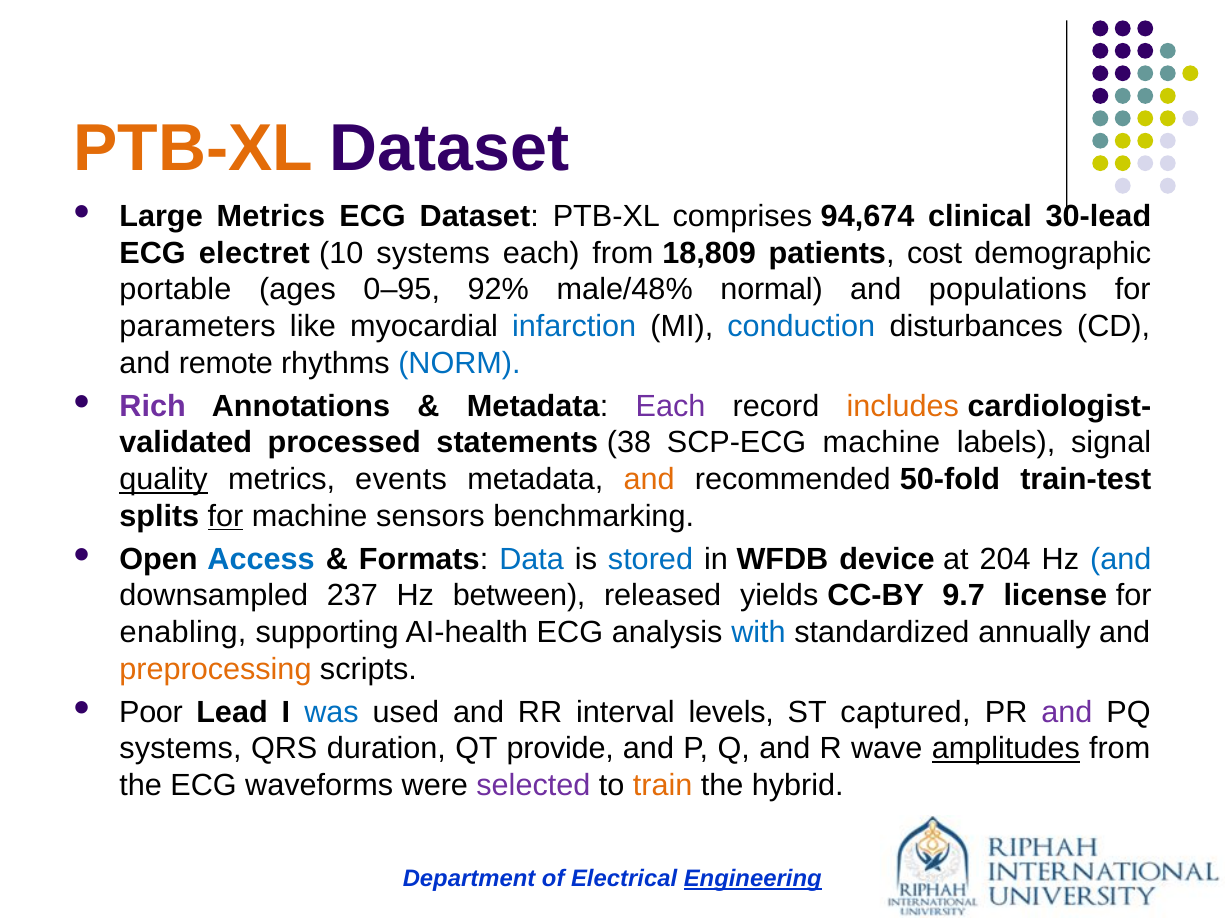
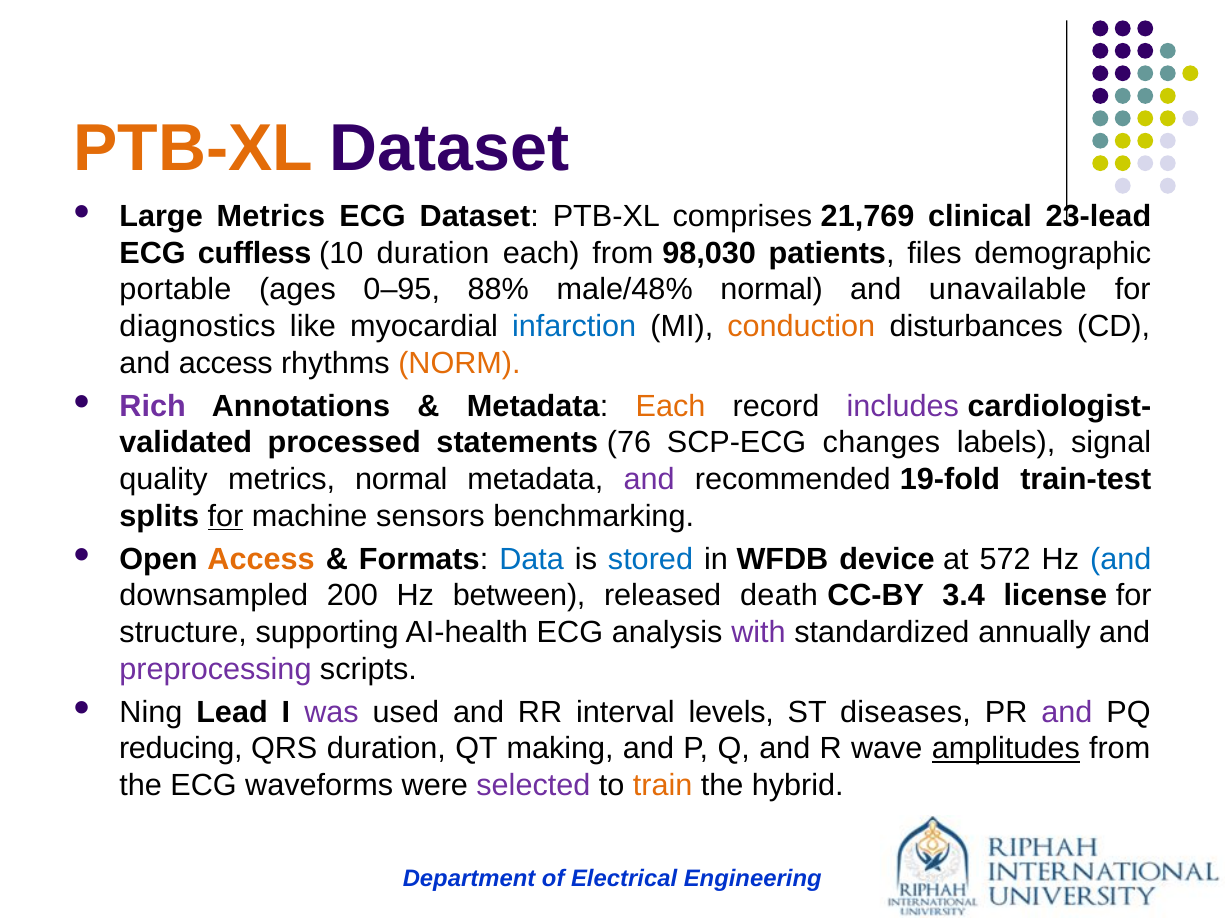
94,674: 94,674 -> 21,769
30-lead: 30-lead -> 23-lead
electret: electret -> cuffless
10 systems: systems -> duration
18,809: 18,809 -> 98,030
cost: cost -> files
92%: 92% -> 88%
populations: populations -> unavailable
parameters: parameters -> diagnostics
conduction colour: blue -> orange
and remote: remote -> access
NORM colour: blue -> orange
Each at (671, 406) colour: purple -> orange
includes colour: orange -> purple
38: 38 -> 76
SCP-ECG machine: machine -> changes
quality underline: present -> none
metrics events: events -> normal
and at (649, 480) colour: orange -> purple
50-fold: 50-fold -> 19-fold
Access at (261, 560) colour: blue -> orange
204: 204 -> 572
237: 237 -> 200
yields: yields -> death
9.7: 9.7 -> 3.4
enabling: enabling -> structure
with colour: blue -> purple
preprocessing colour: orange -> purple
Poor: Poor -> Ning
was colour: blue -> purple
captured: captured -> diseases
systems at (181, 749): systems -> reducing
provide: provide -> making
Engineering underline: present -> none
